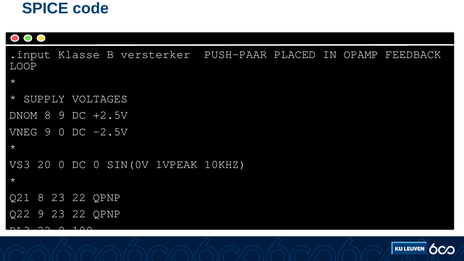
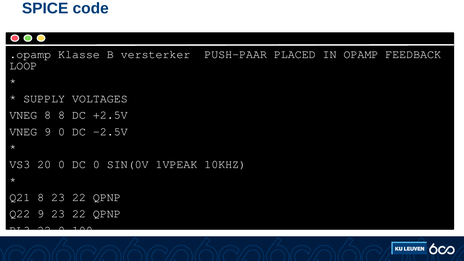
.input: .input -> .opamp
DNOM at (23, 115): DNOM -> VNEG
8 9: 9 -> 8
